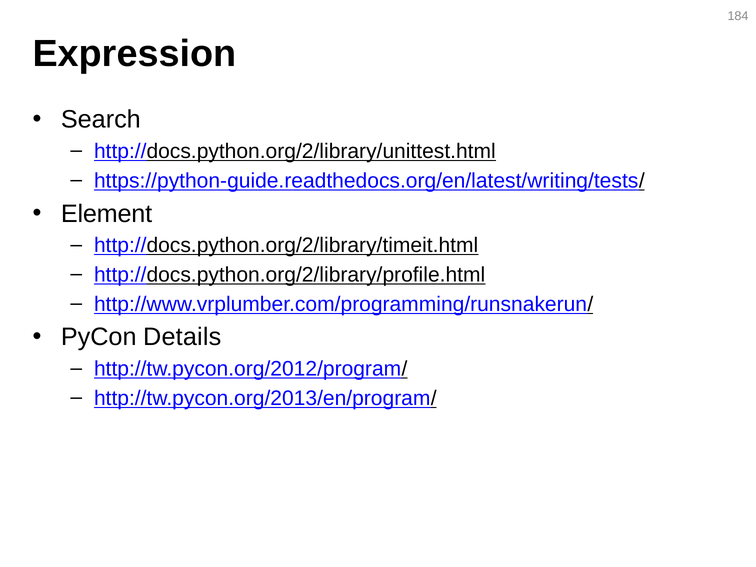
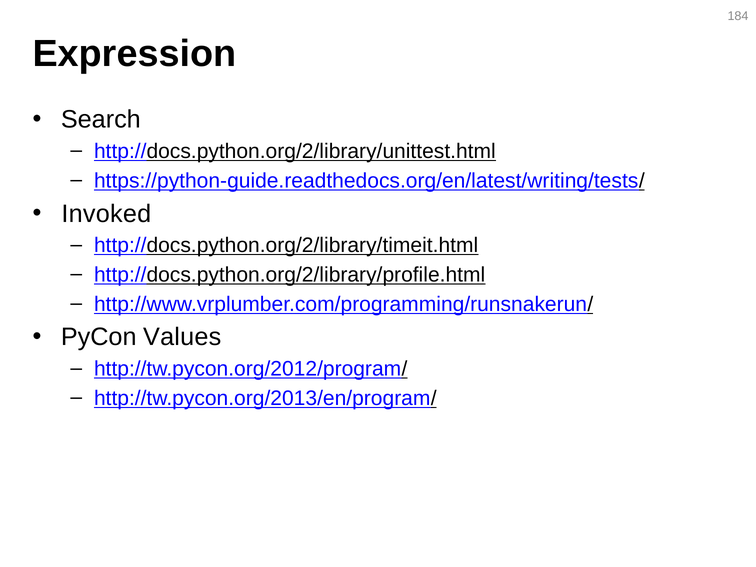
Element: Element -> Invoked
Details: Details -> Values
